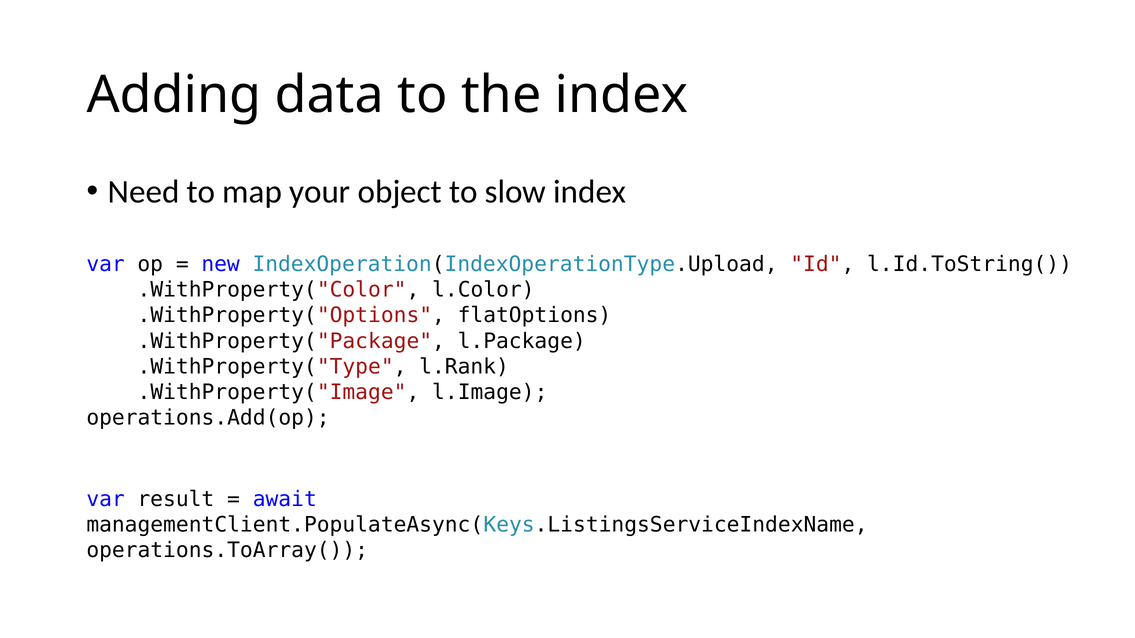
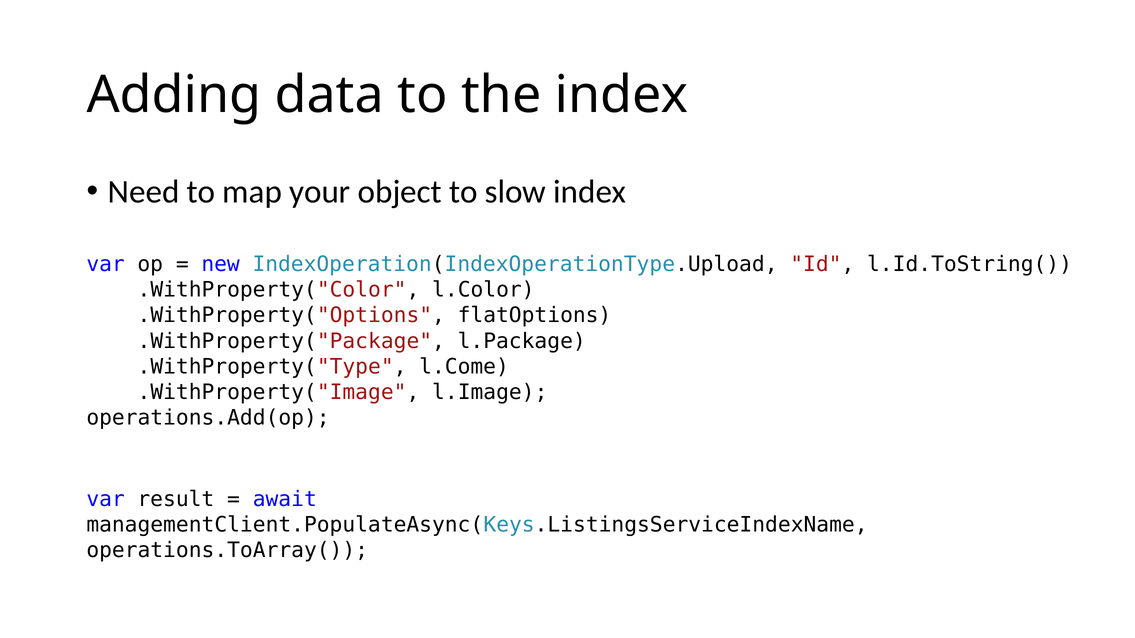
l.Rank: l.Rank -> l.Come
